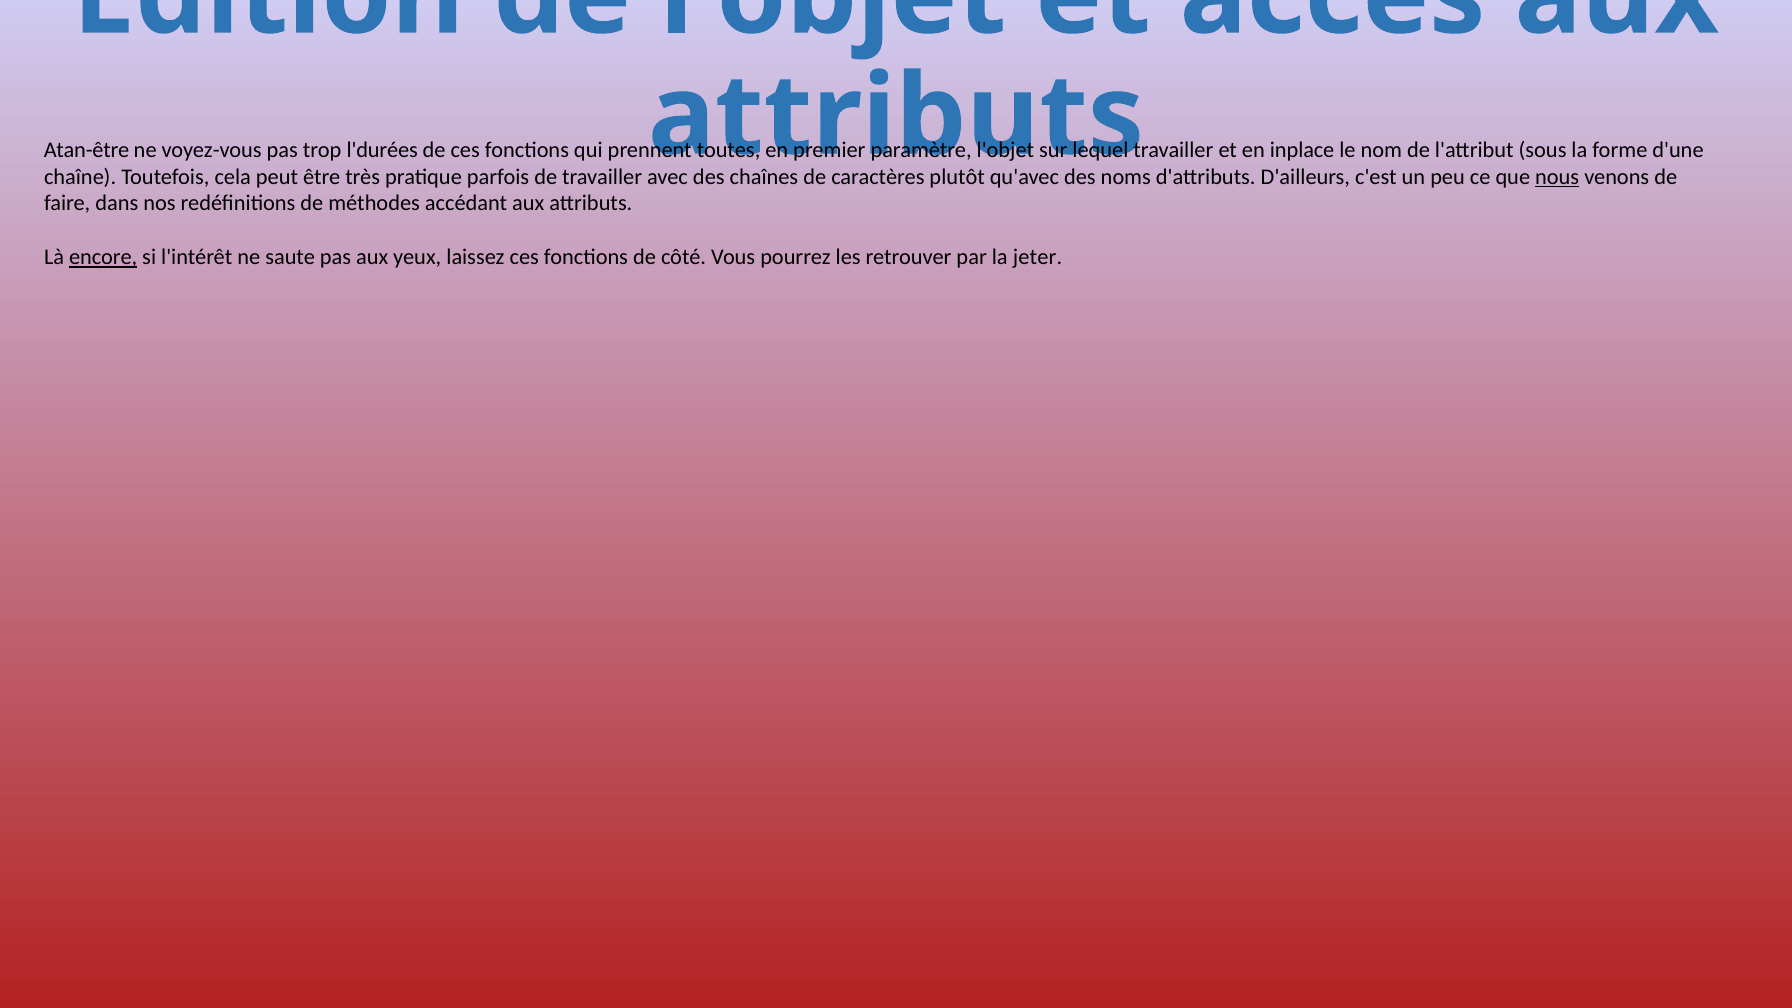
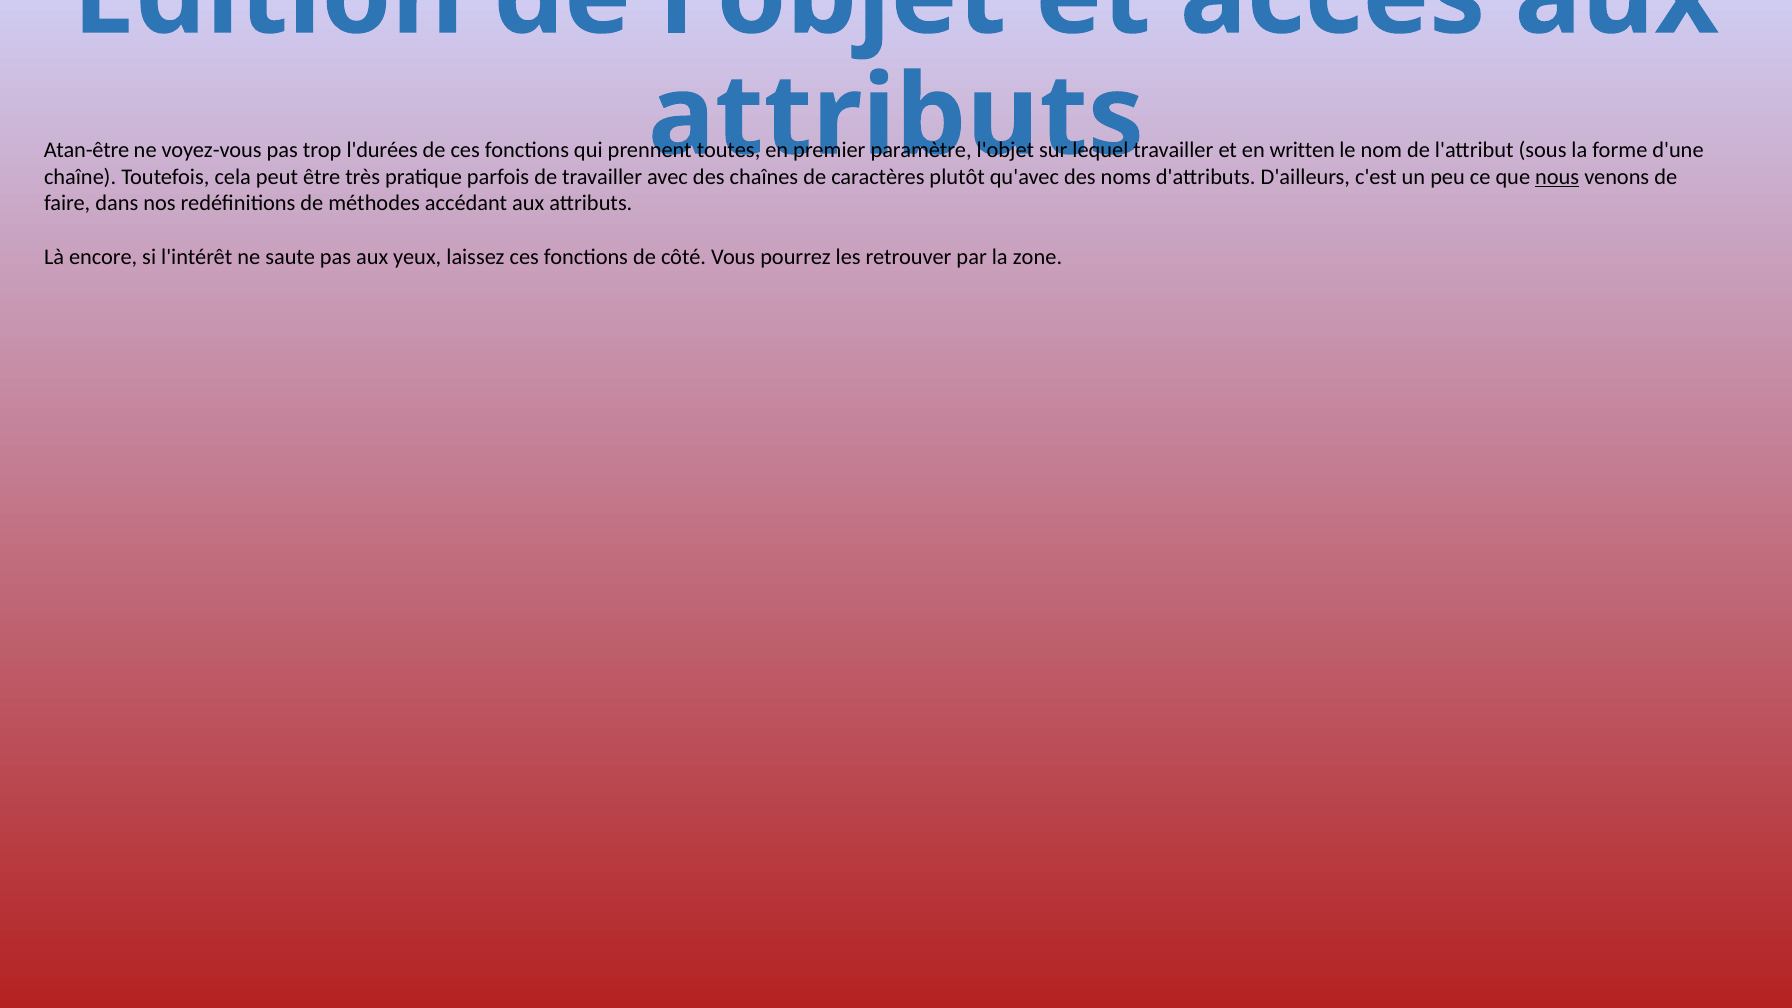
inplace: inplace -> written
encore underline: present -> none
jeter: jeter -> zone
